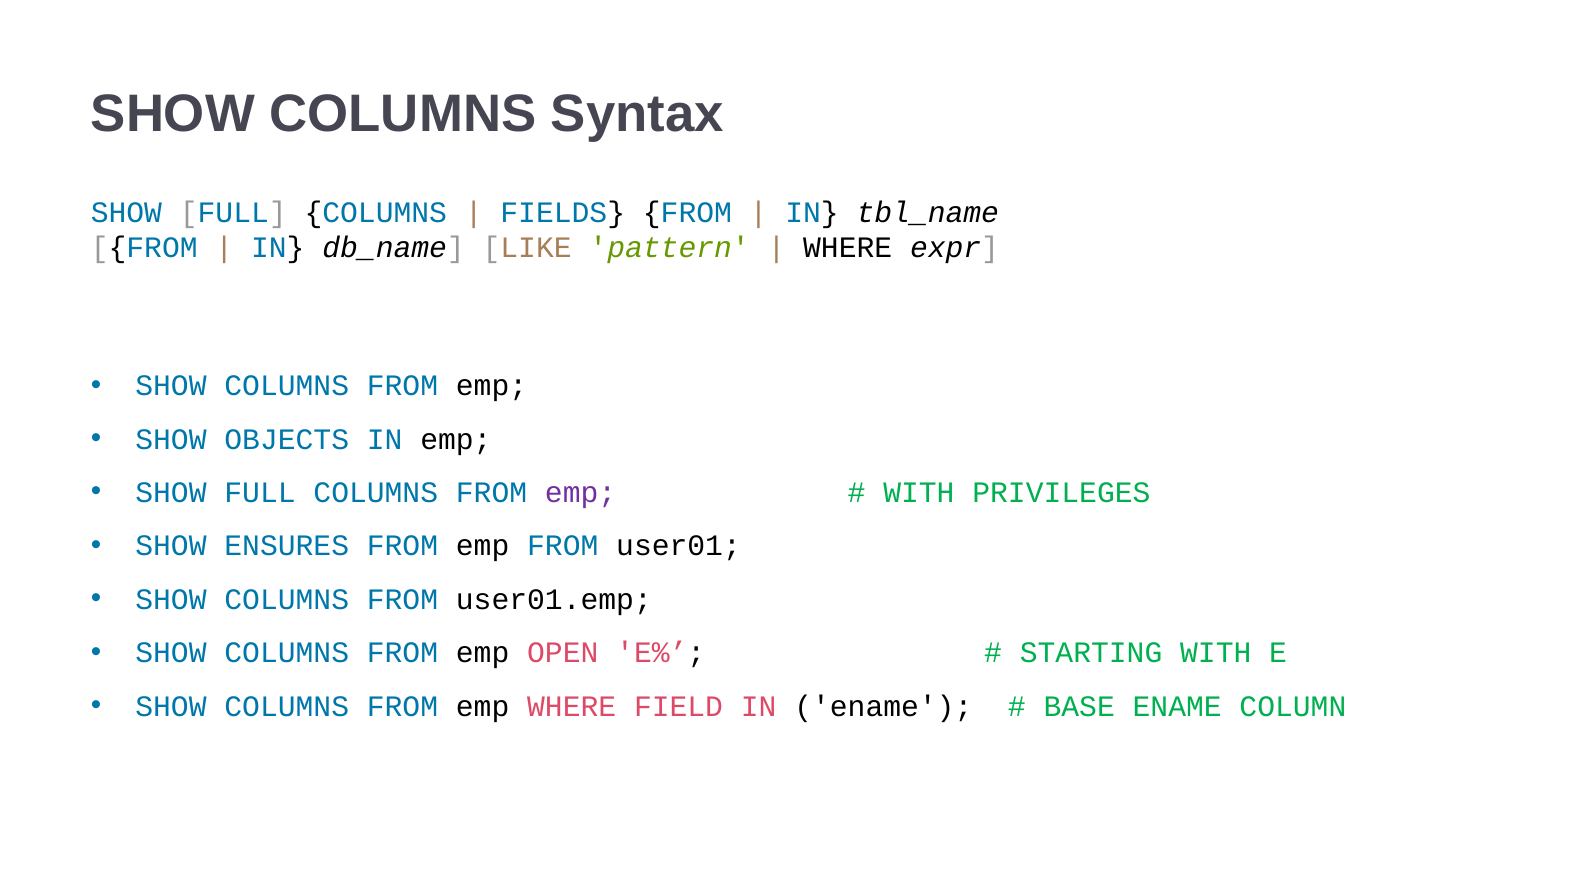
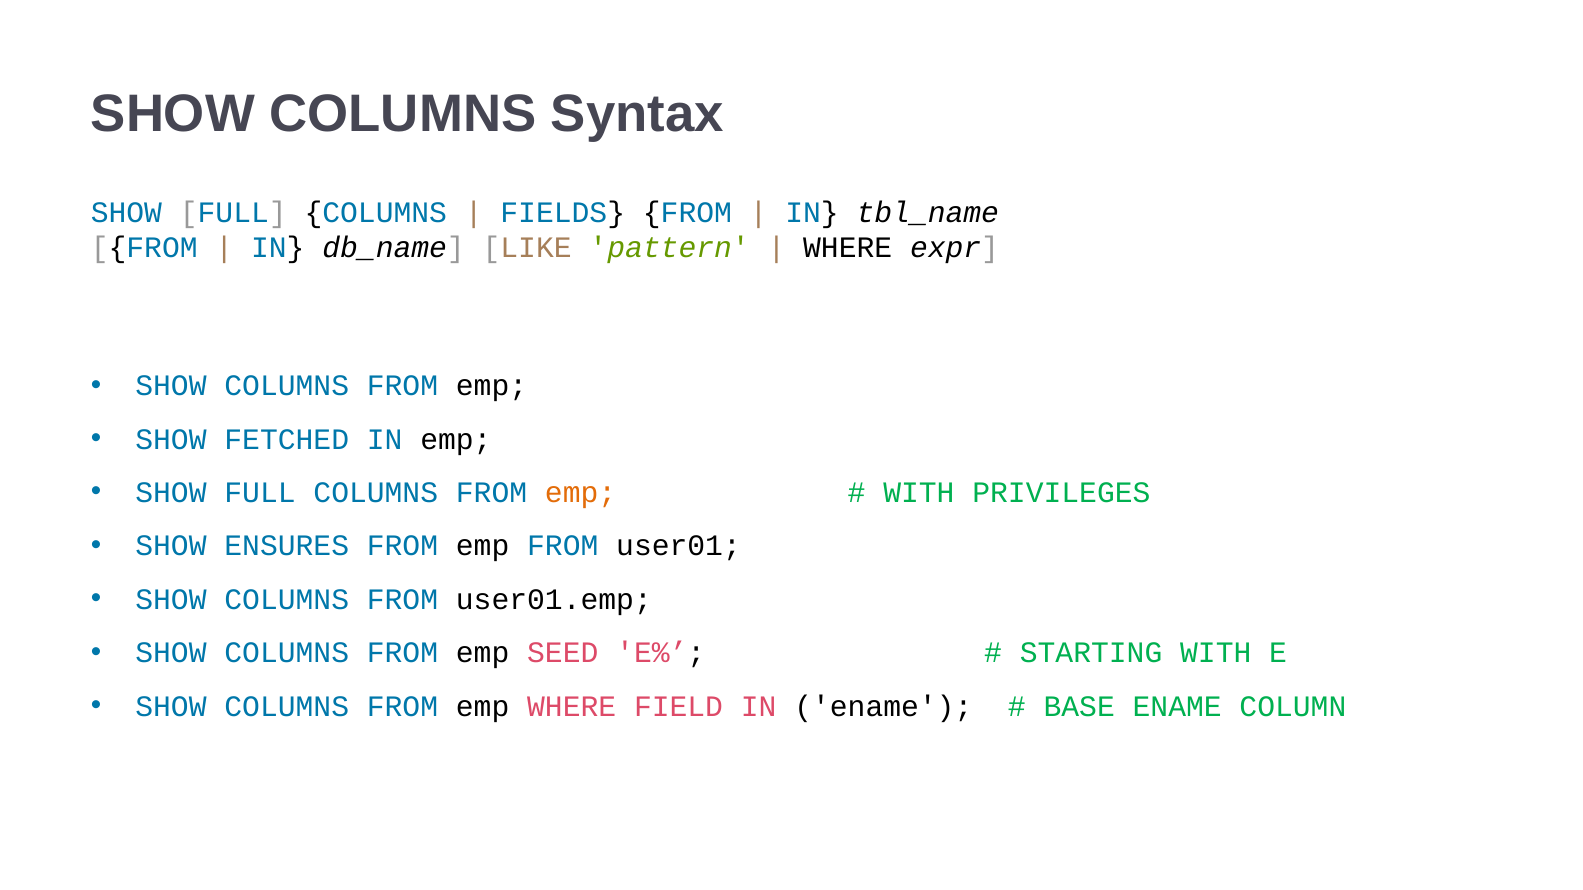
OBJECTS: OBJECTS -> FETCHED
emp at (581, 493) colour: purple -> orange
OPEN: OPEN -> SEED
